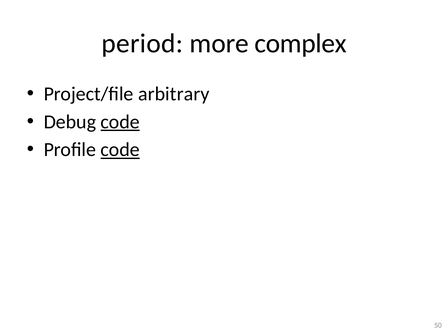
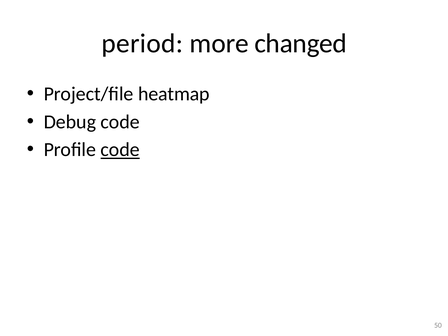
complex: complex -> changed
arbitrary: arbitrary -> heatmap
code at (120, 122) underline: present -> none
